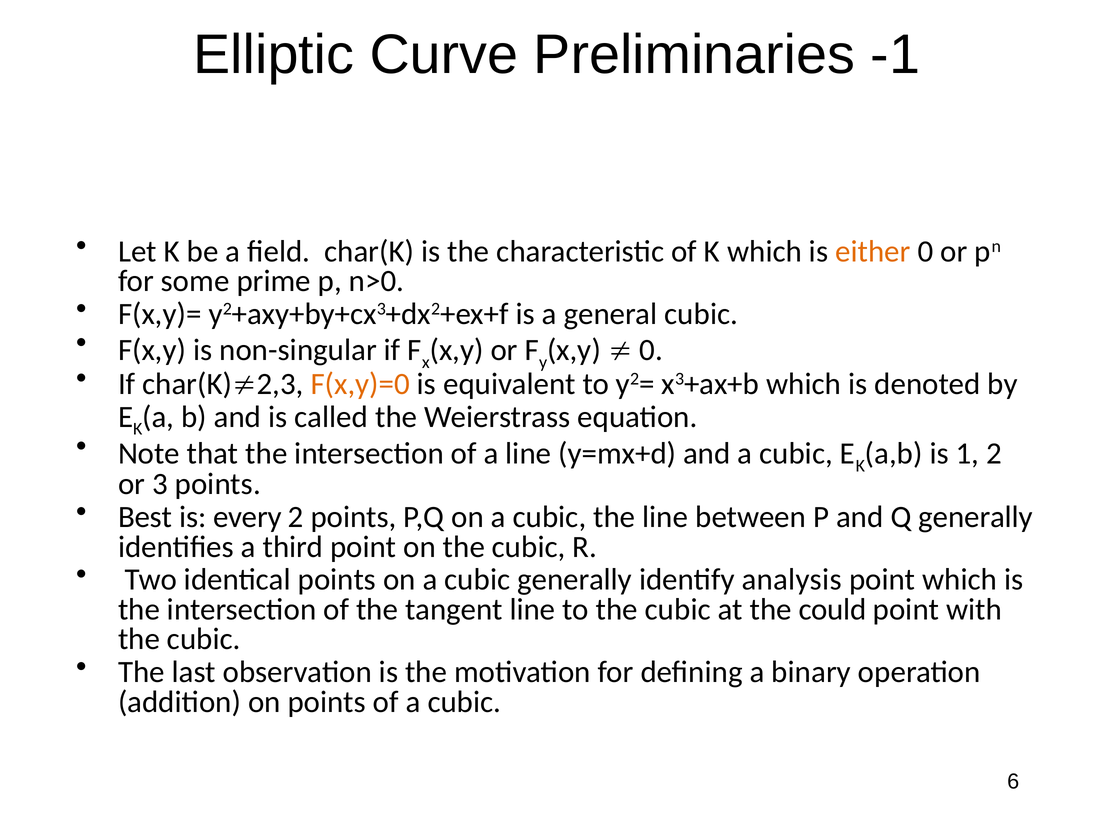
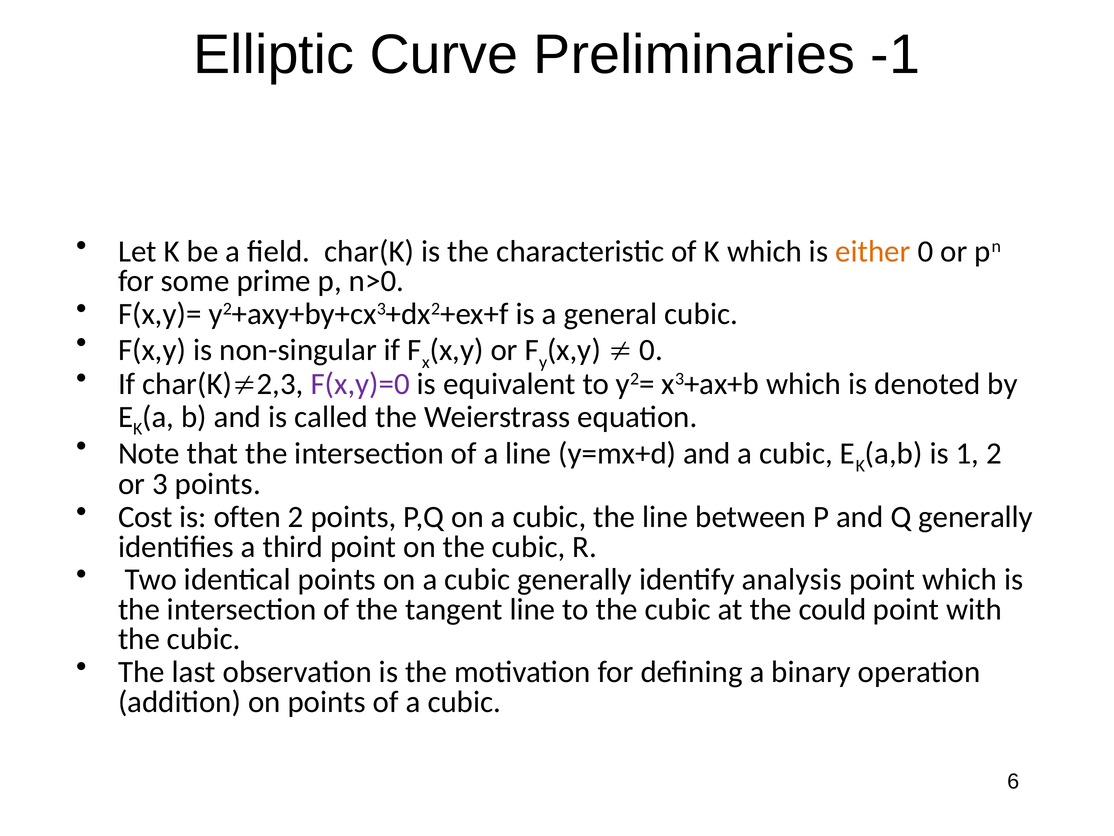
F(x,y)=0 colour: orange -> purple
Best: Best -> Cost
every: every -> often
